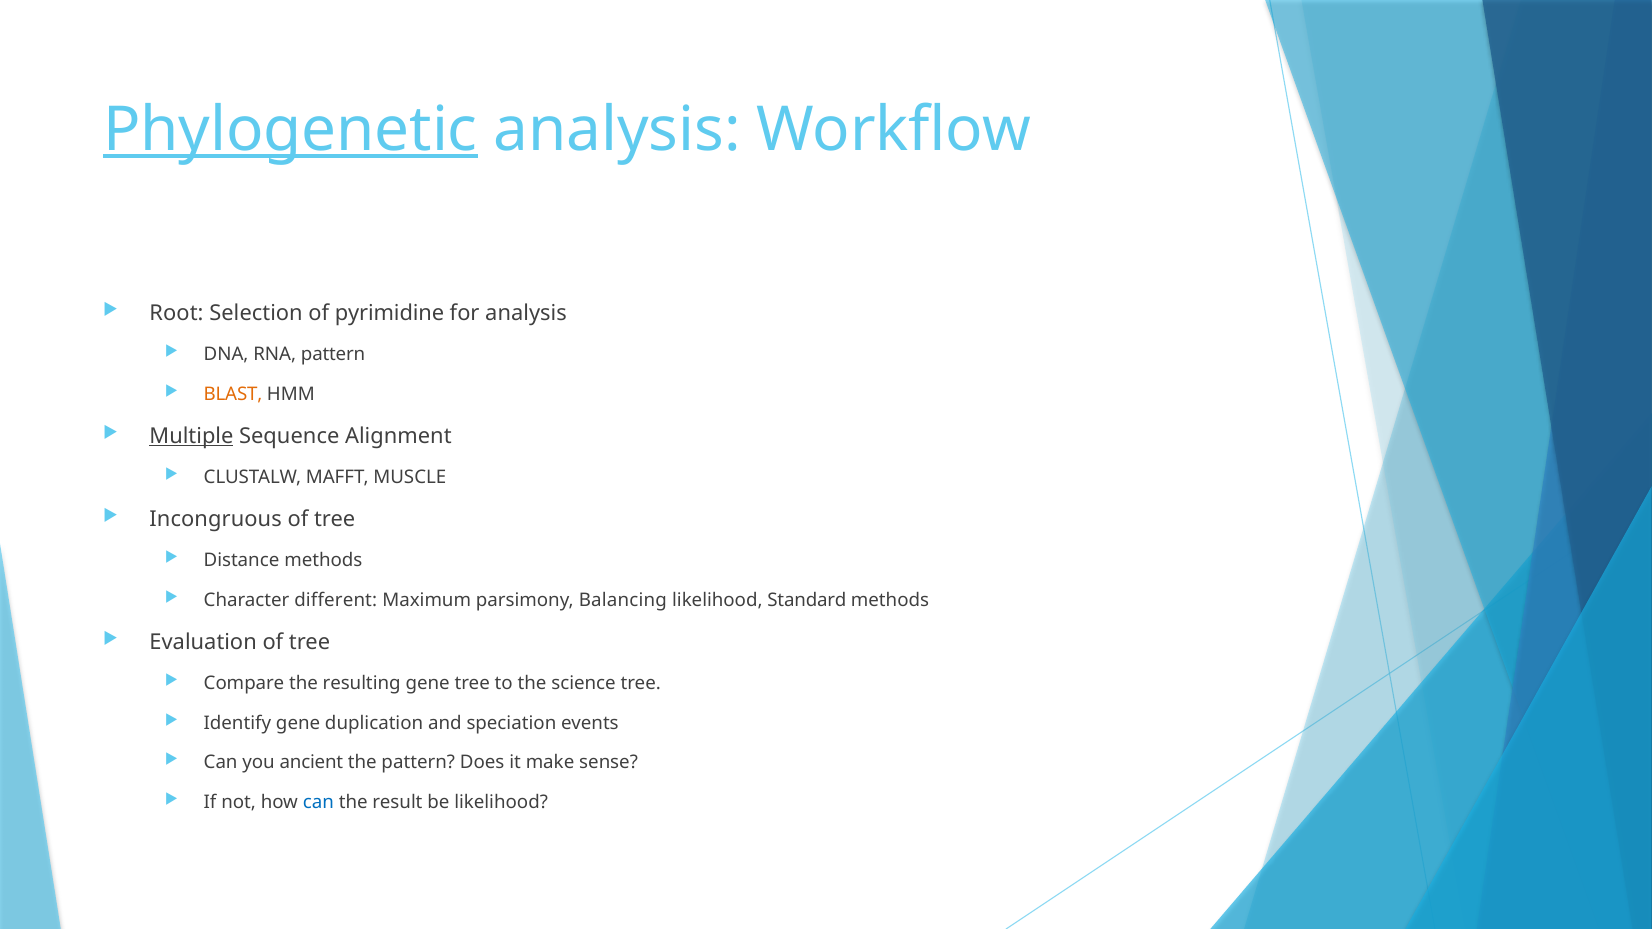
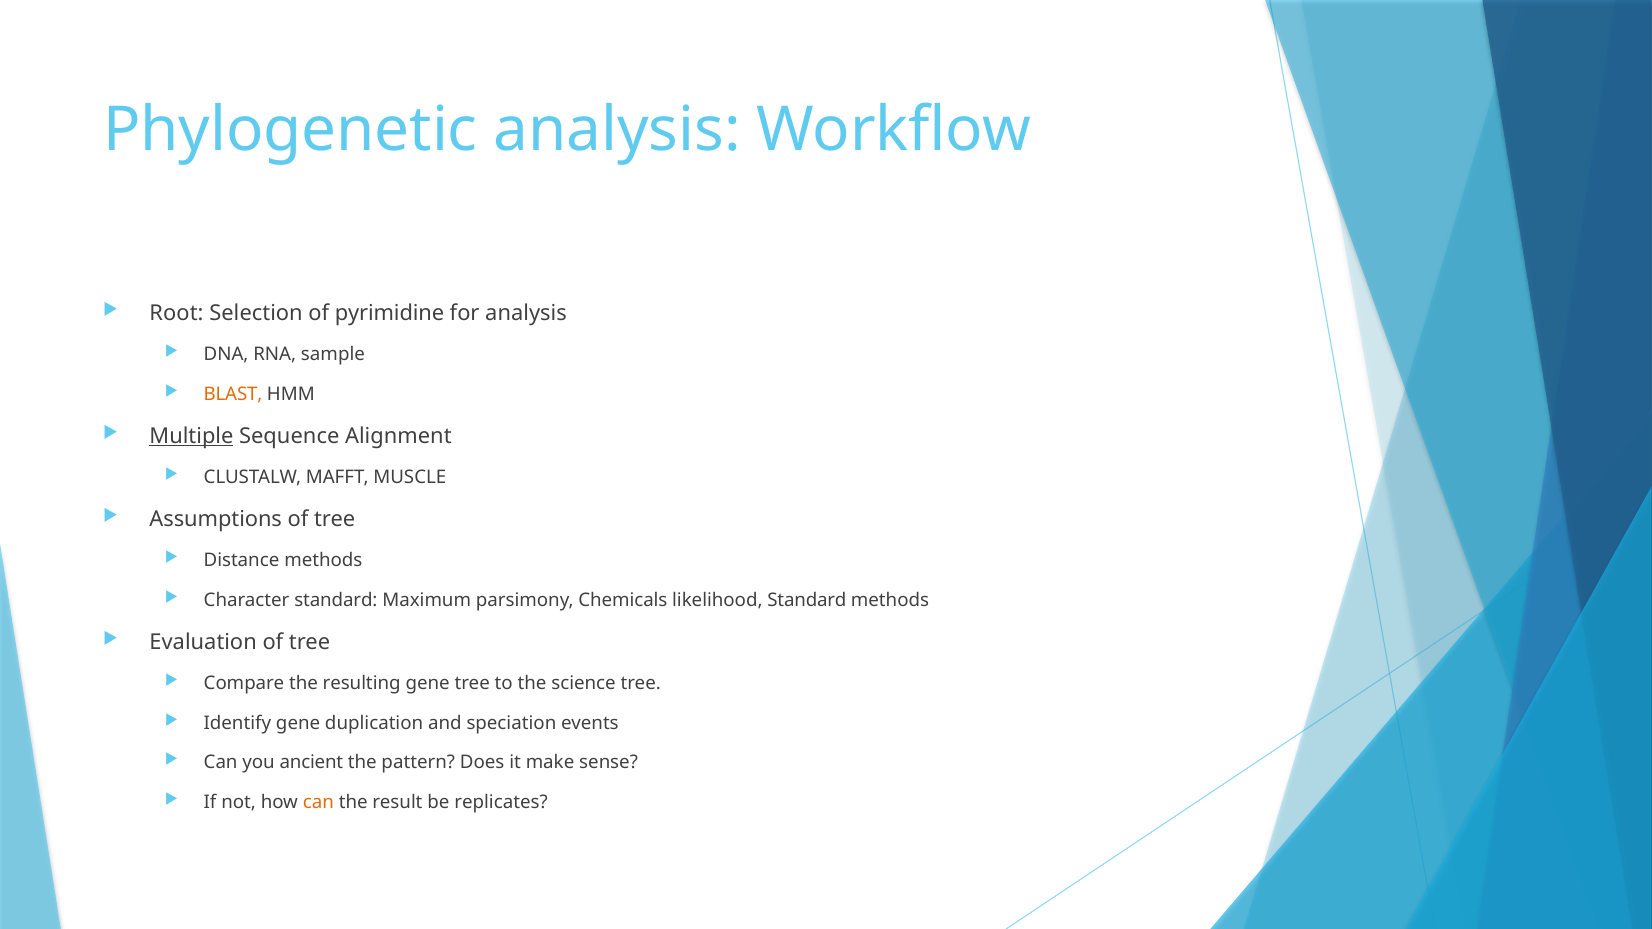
Phylogenetic underline: present -> none
RNA pattern: pattern -> sample
Incongruous: Incongruous -> Assumptions
Character different: different -> standard
Balancing: Balancing -> Chemicals
can at (318, 803) colour: blue -> orange
be likelihood: likelihood -> replicates
